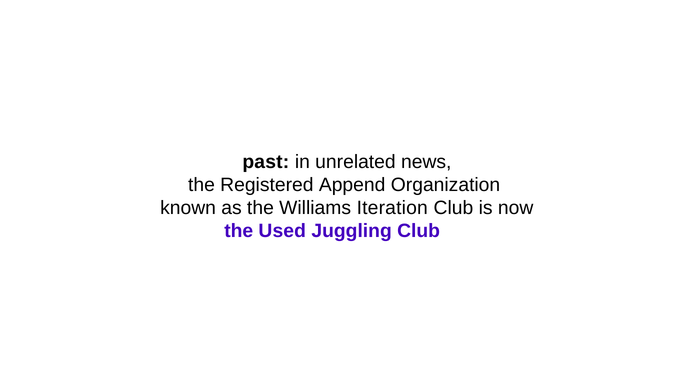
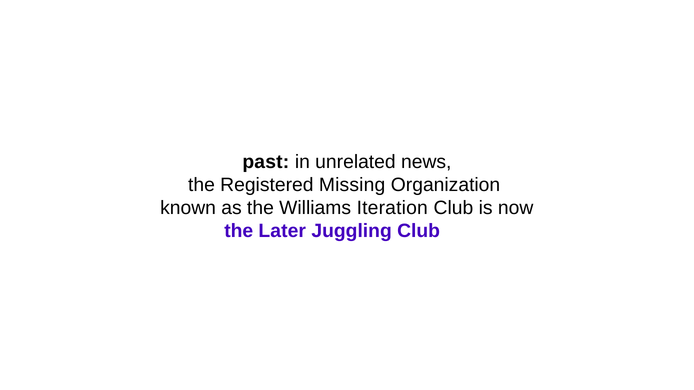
Append: Append -> Missing
Used: Used -> Later
